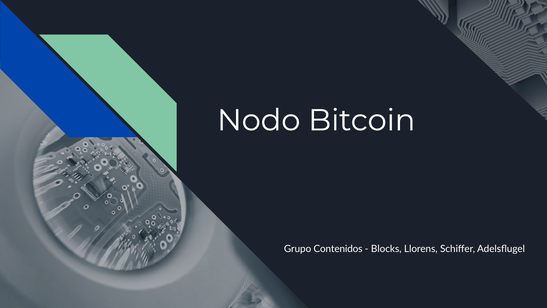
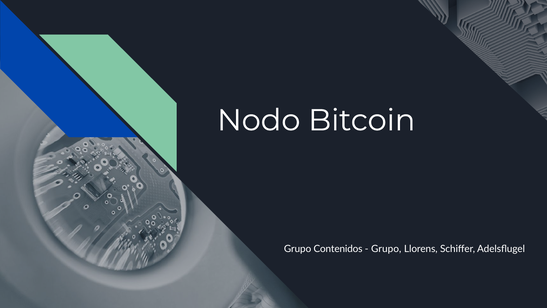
Blocks at (386, 249): Blocks -> Grupo
